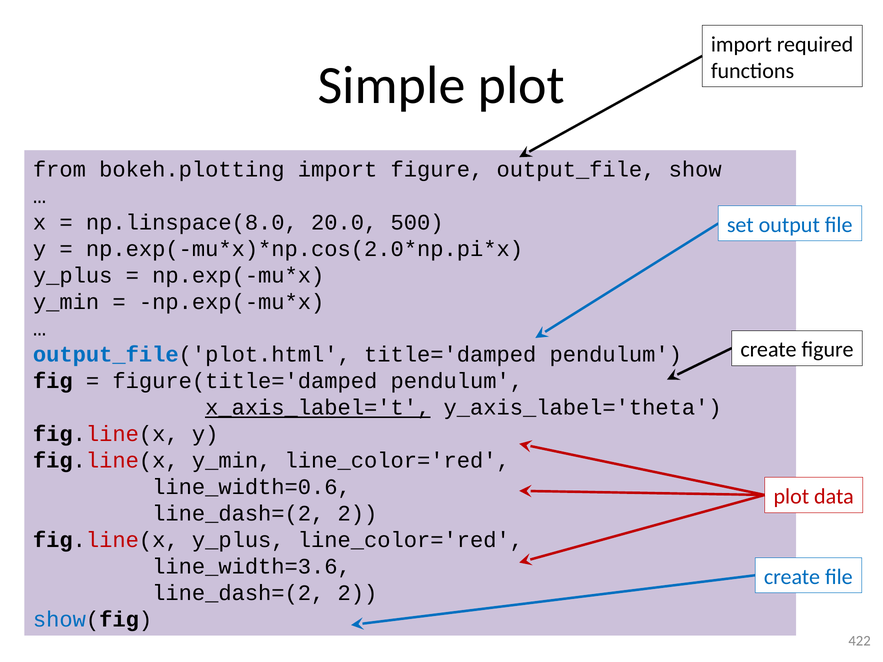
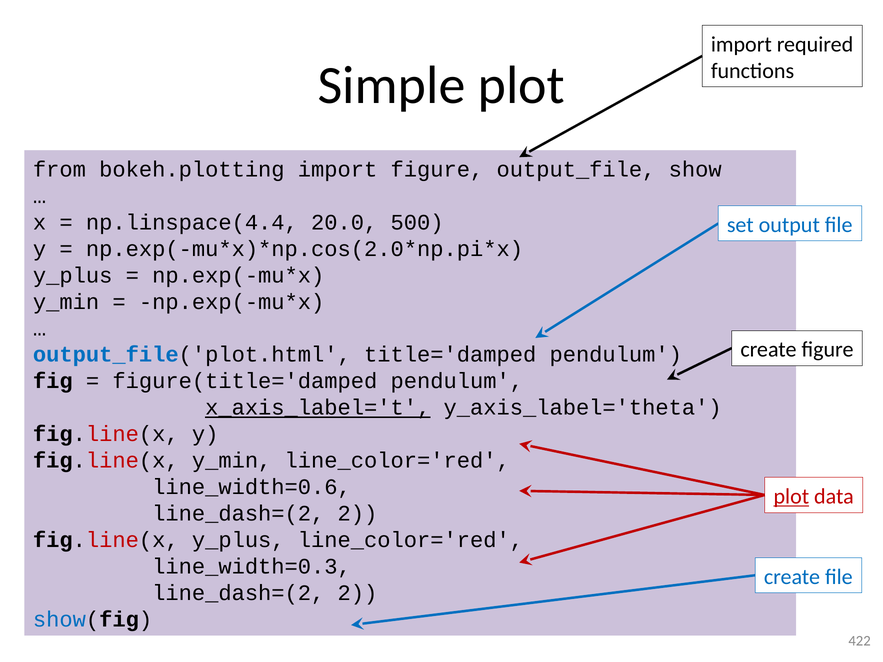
np.linspace(8.0: np.linspace(8.0 -> np.linspace(4.4
plot at (791, 497) underline: none -> present
line_width=3.6: line_width=3.6 -> line_width=0.3
